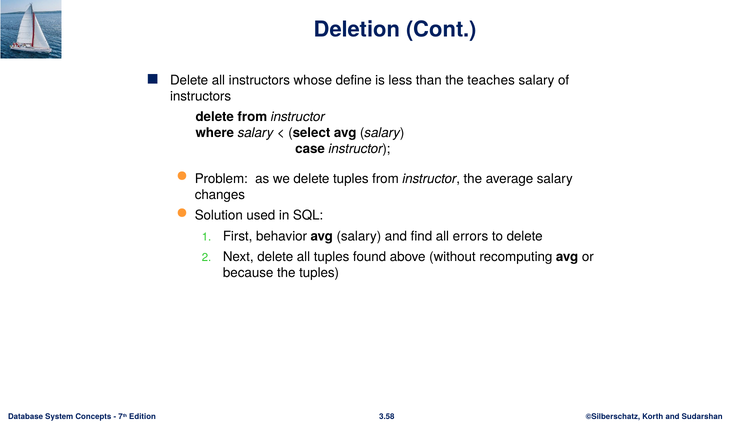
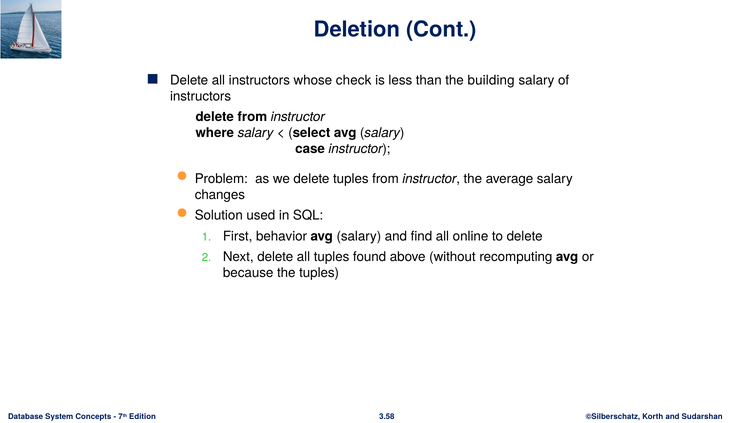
define: define -> check
teaches: teaches -> building
errors: errors -> online
